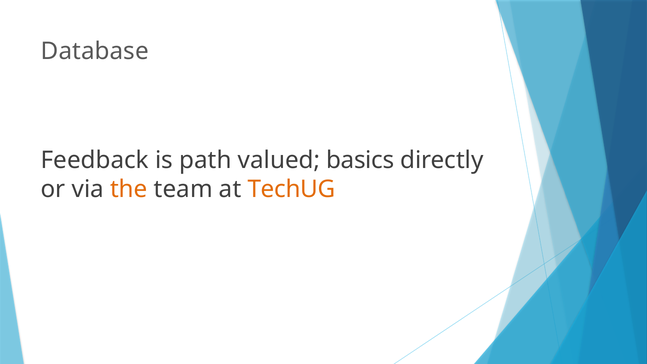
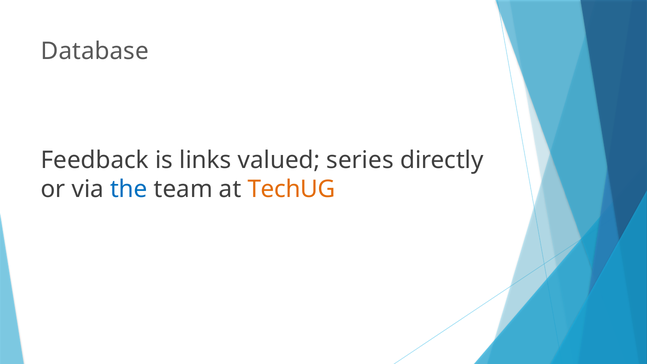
path: path -> links
basics: basics -> series
the colour: orange -> blue
